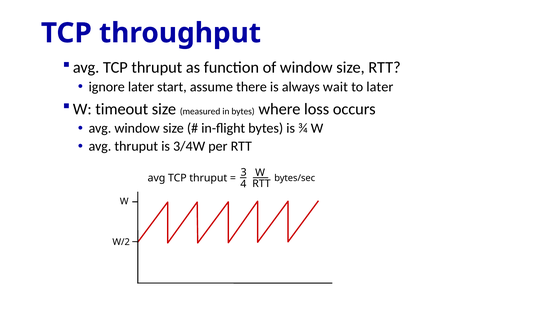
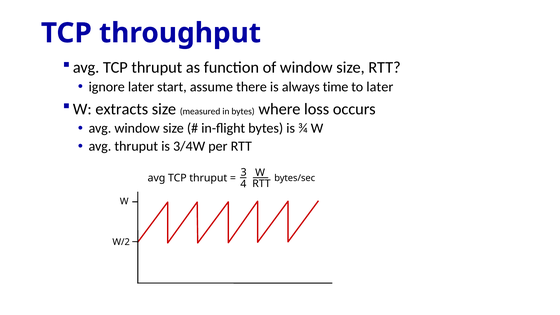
wait: wait -> time
timeout: timeout -> extracts
